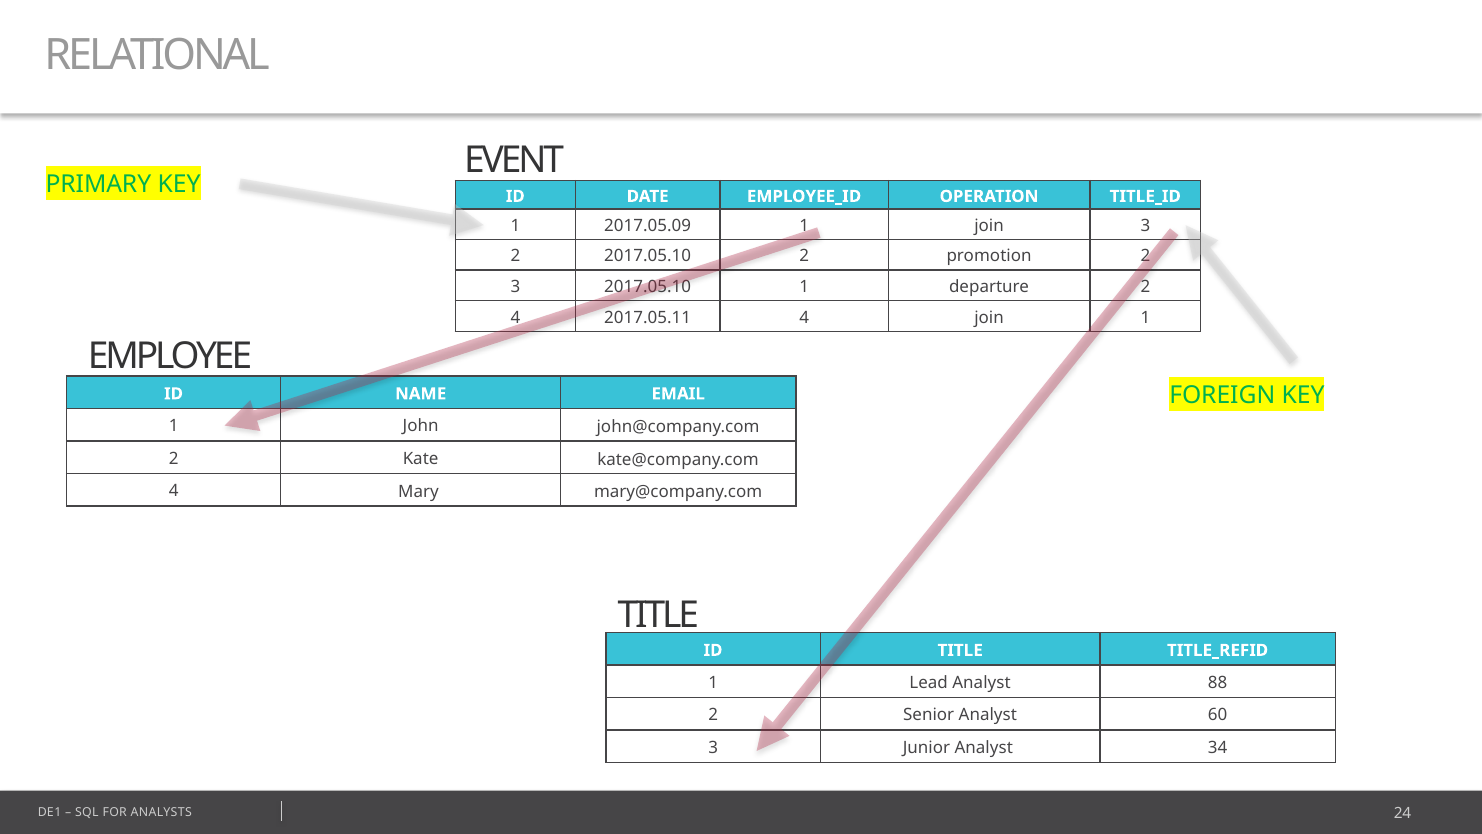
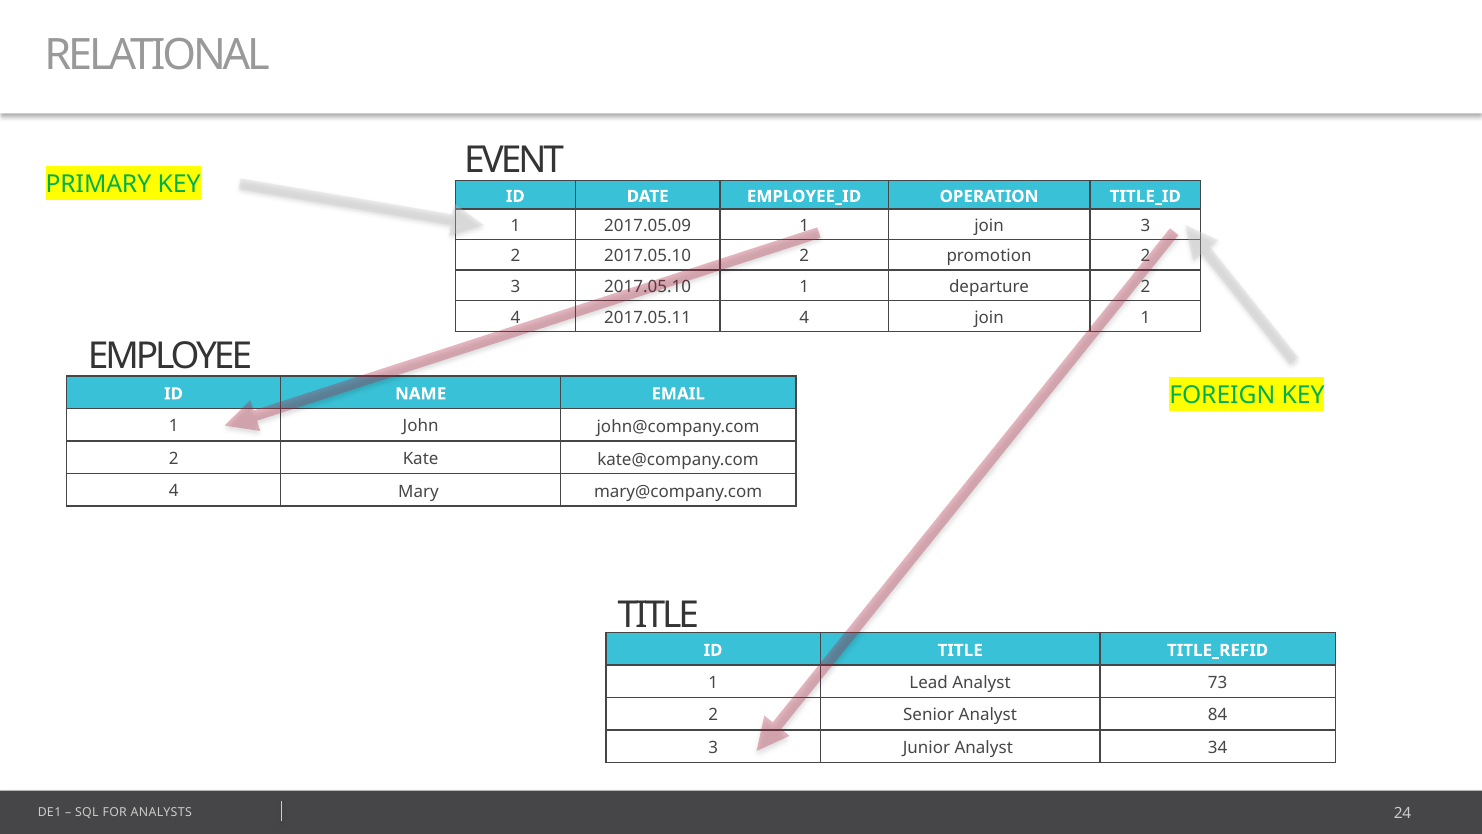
88: 88 -> 73
60: 60 -> 84
